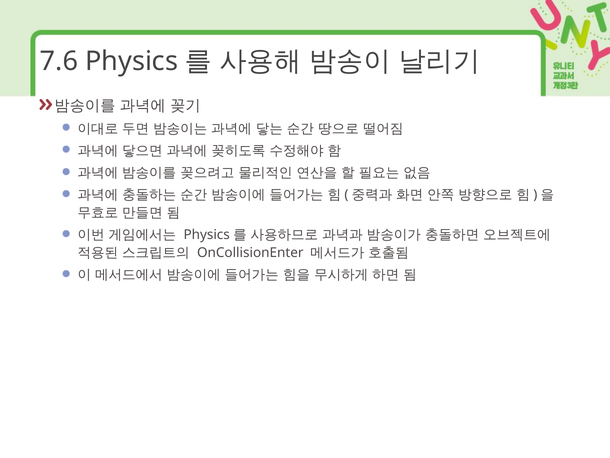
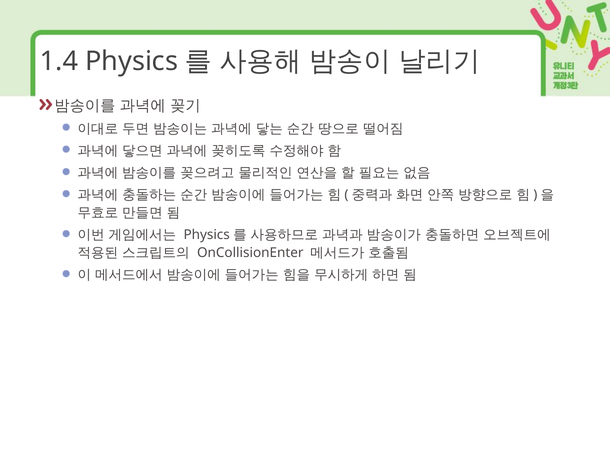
7.6: 7.6 -> 1.4
